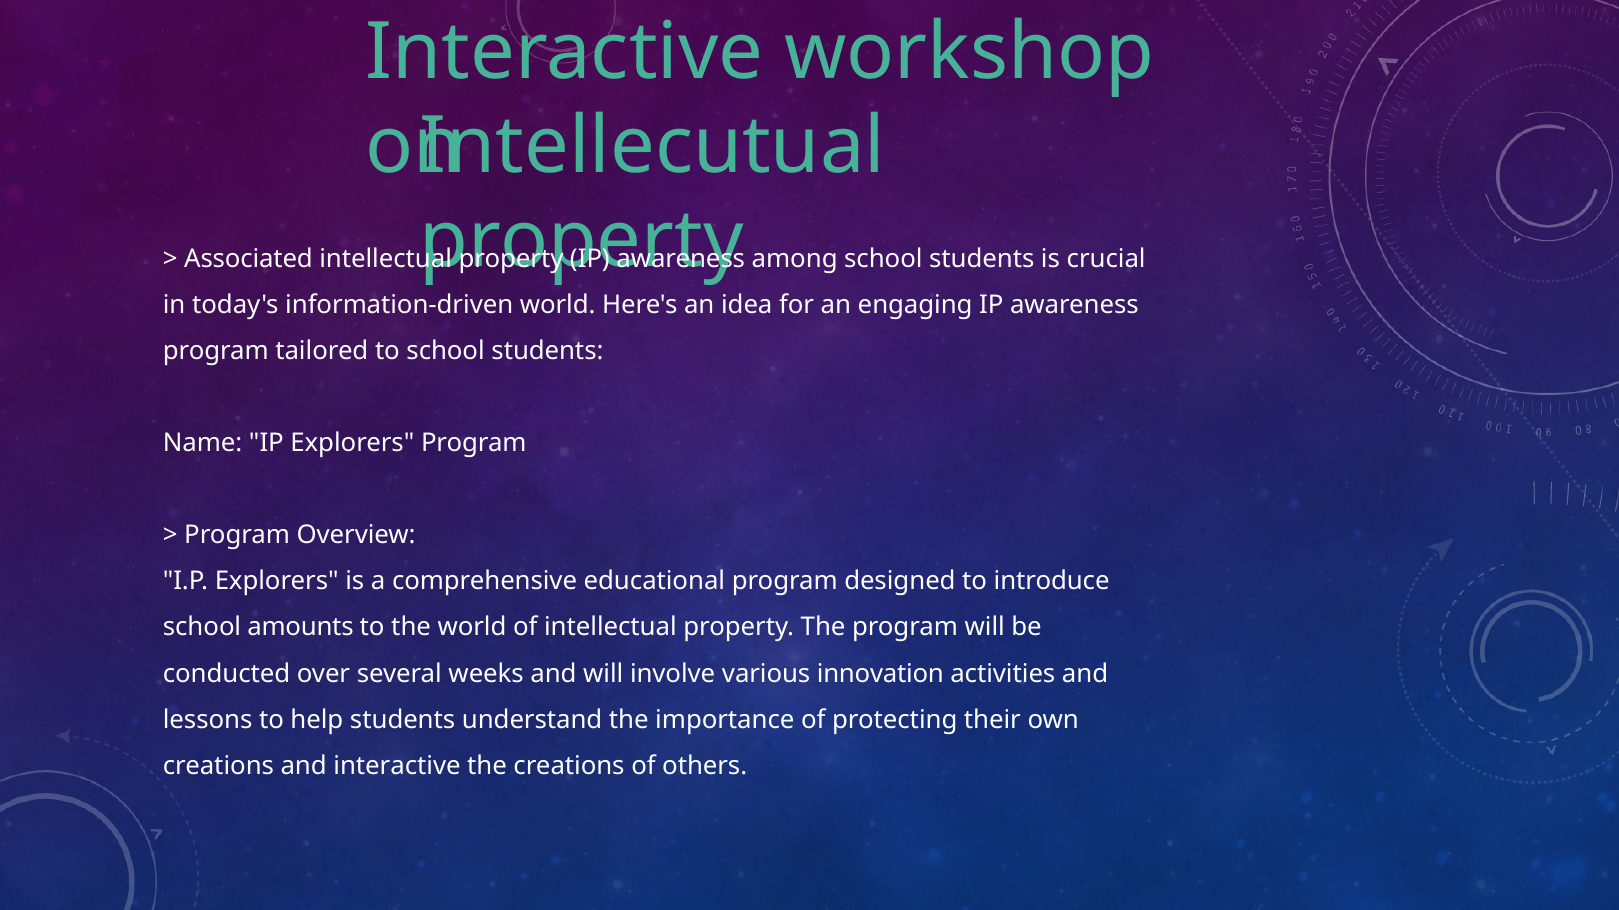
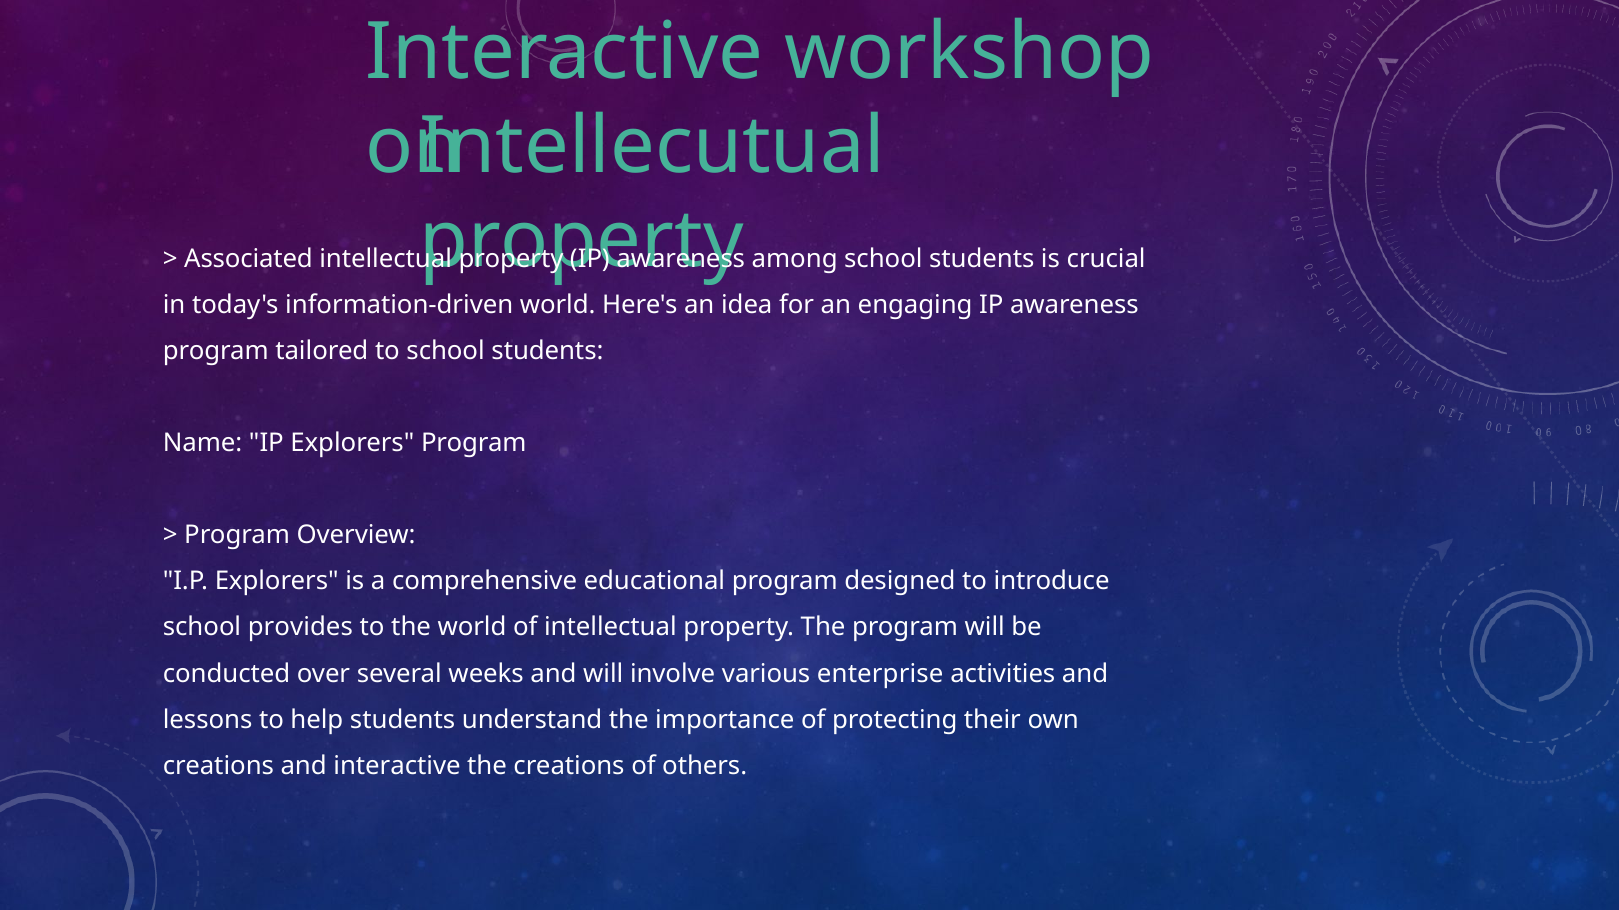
amounts: amounts -> provides
innovation: innovation -> enterprise
